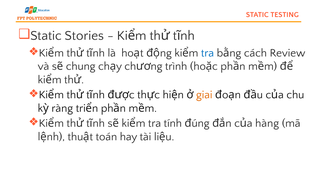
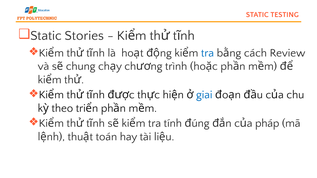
giai colour: orange -> blue
ràng: ràng -> theo
hàng: hàng -> pháp
